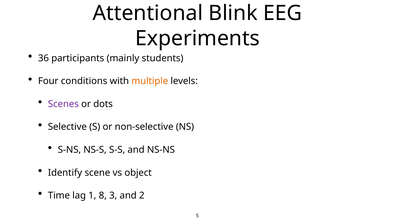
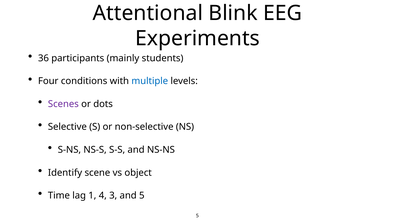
multiple colour: orange -> blue
8: 8 -> 4
and 2: 2 -> 5
